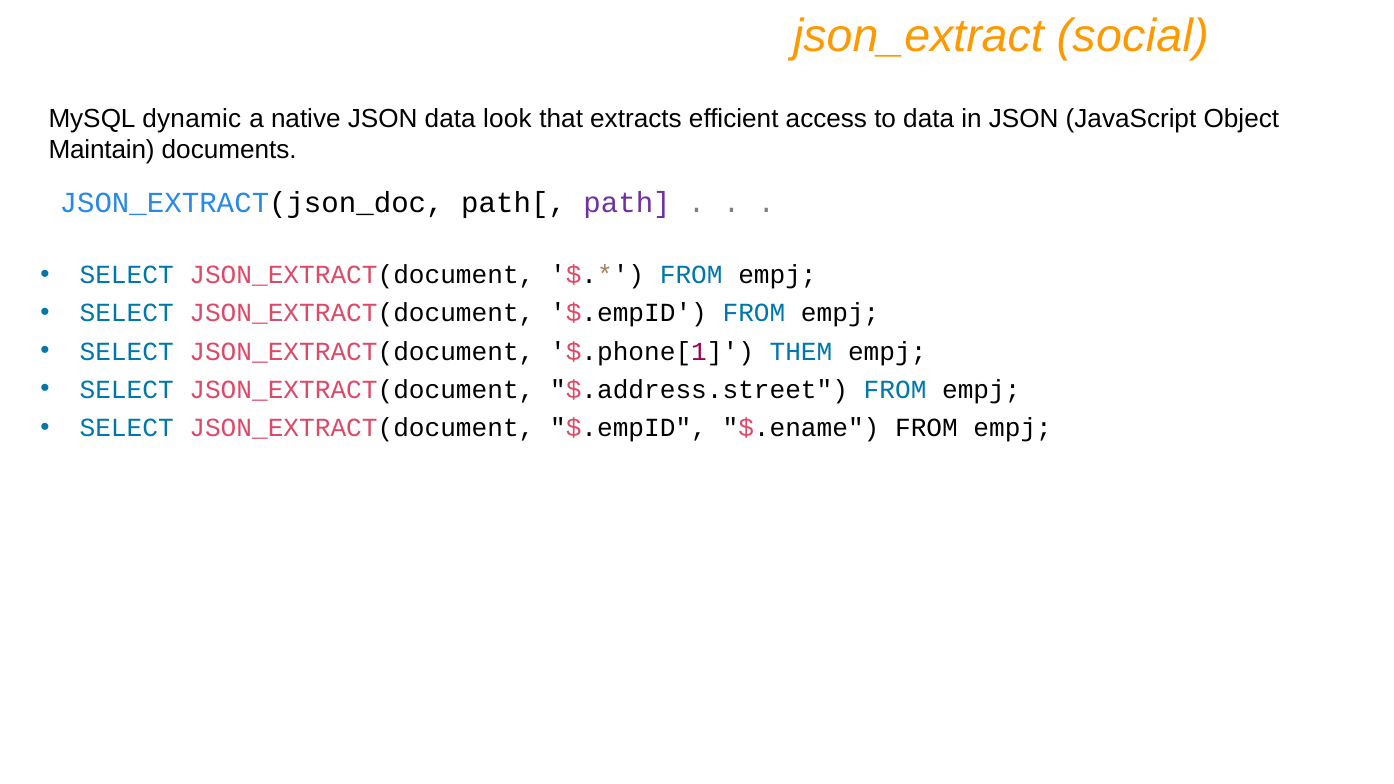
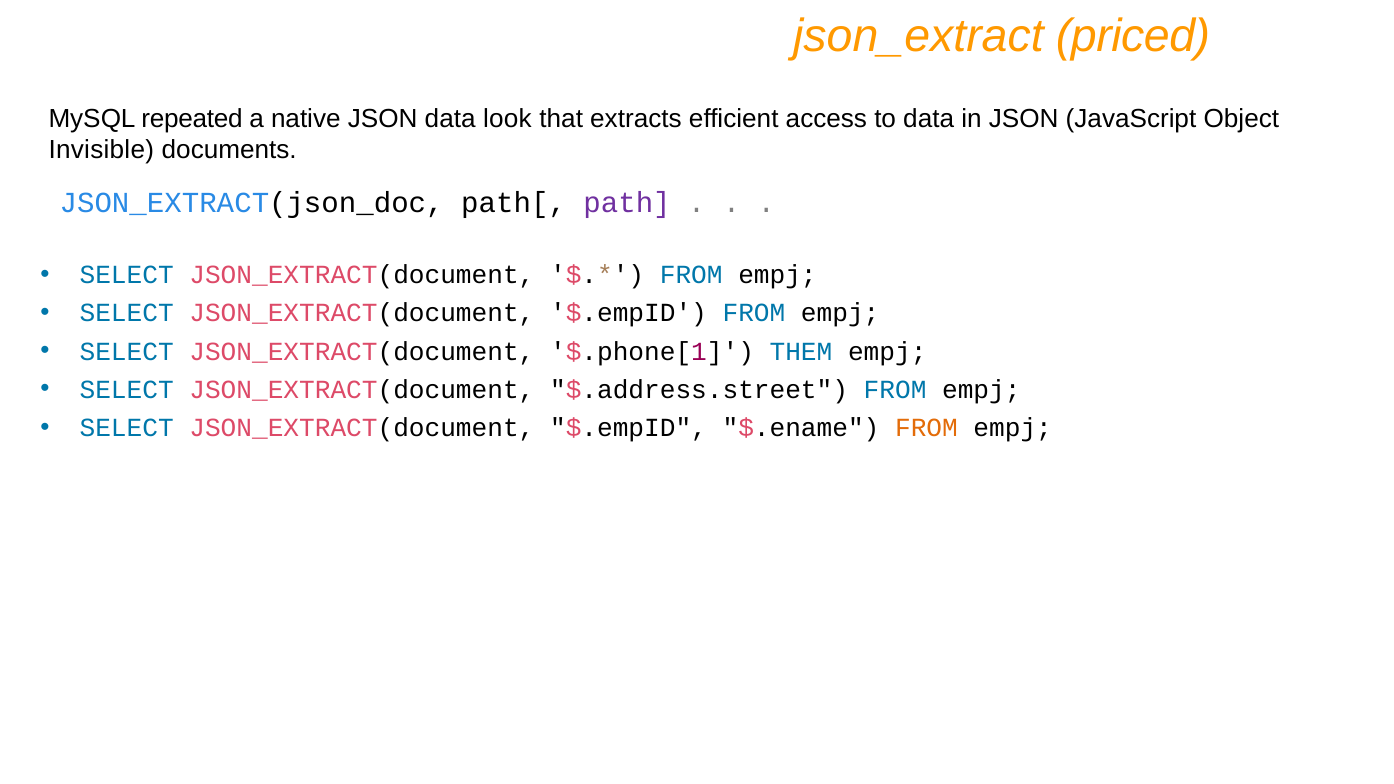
social: social -> priced
dynamic: dynamic -> repeated
Maintain: Maintain -> Invisible
FROM at (926, 428) colour: black -> orange
